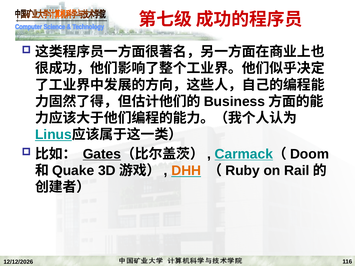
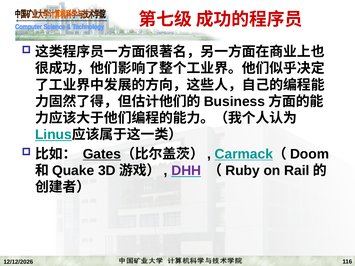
DHH colour: orange -> purple
